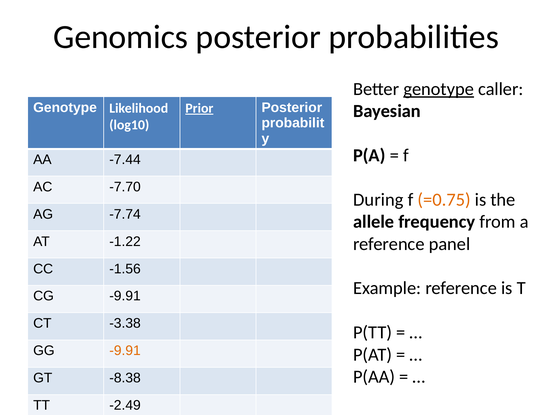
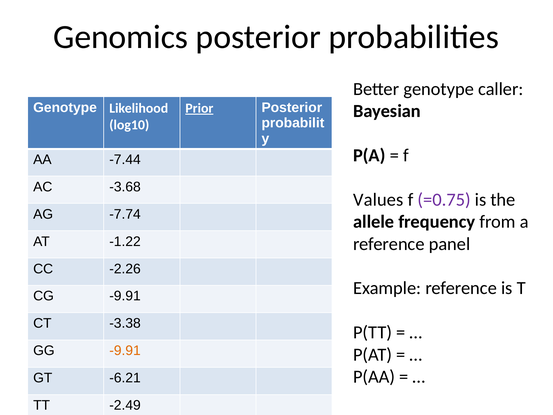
genotype at (439, 89) underline: present -> none
-7.70: -7.70 -> -3.68
During: During -> Values
=0.75 colour: orange -> purple
-1.56: -1.56 -> -2.26
-8.38: -8.38 -> -6.21
